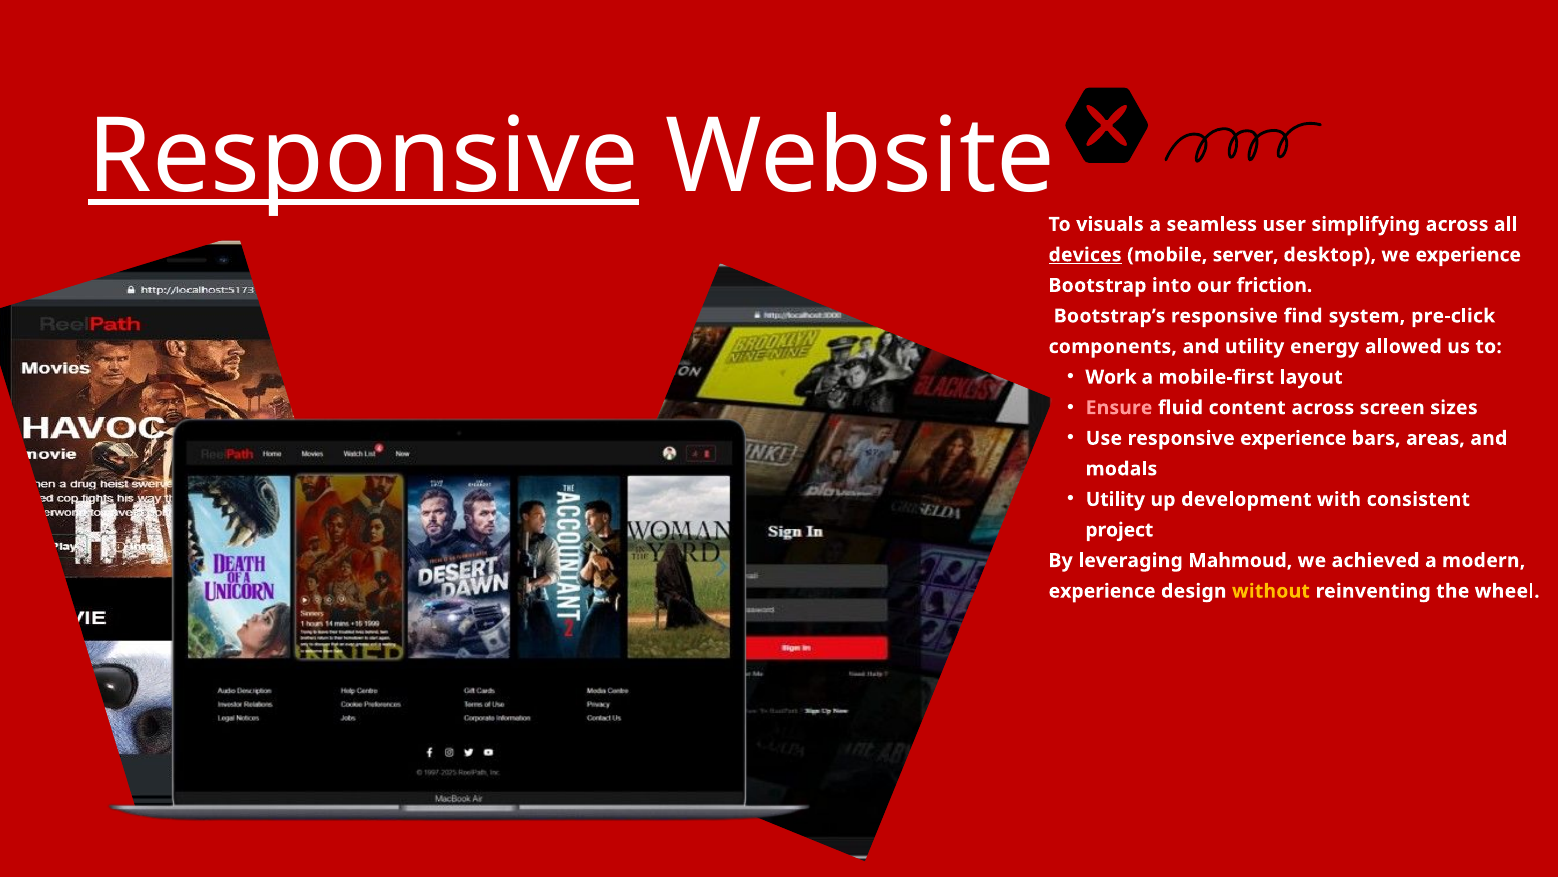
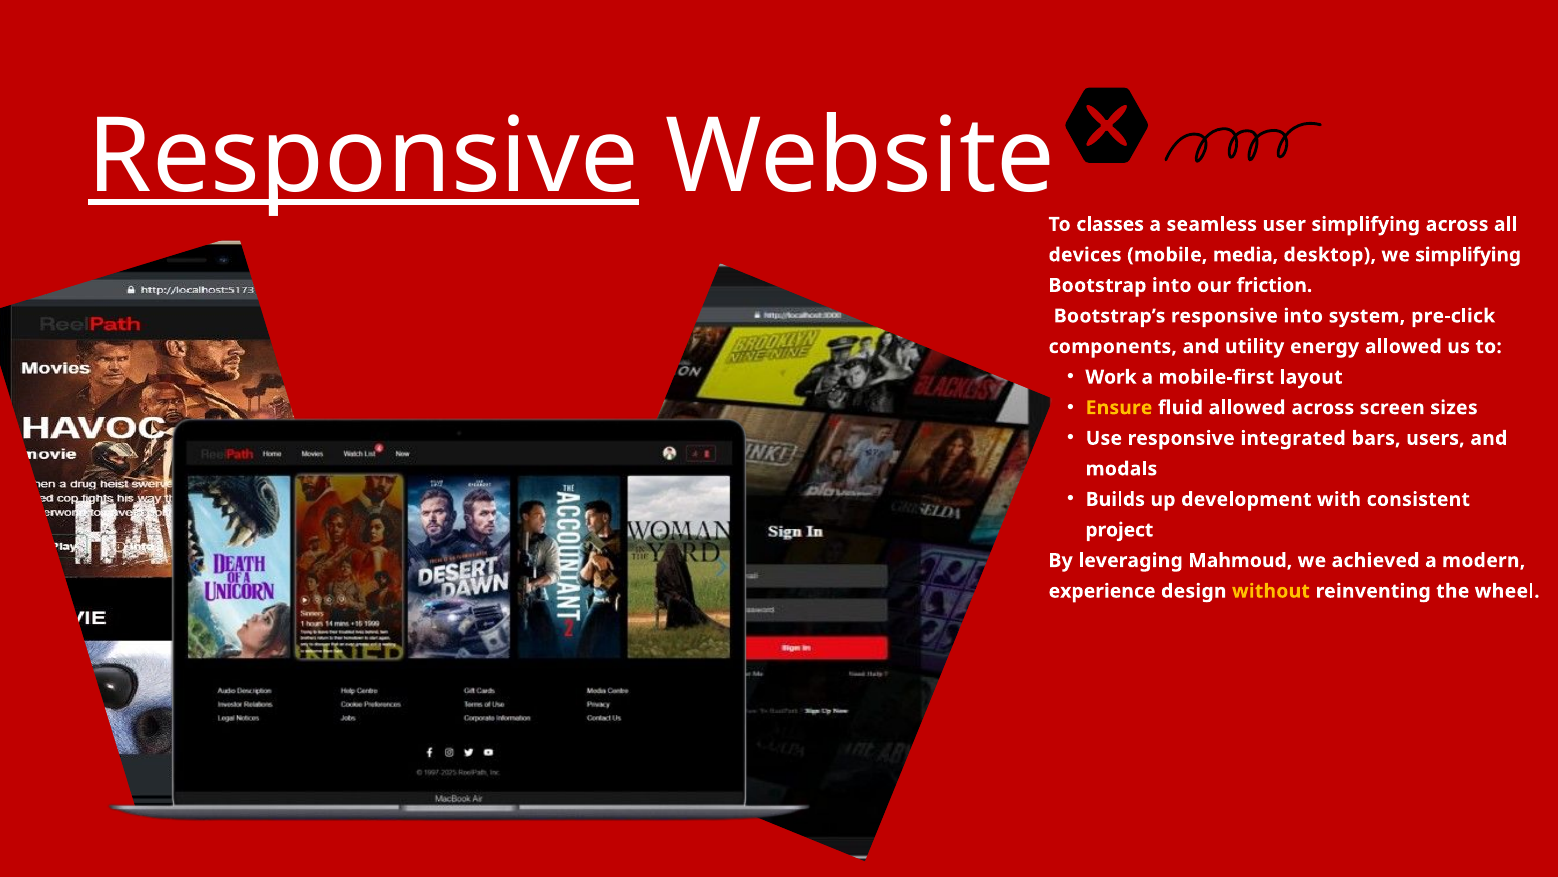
visuals: visuals -> classes
devices underline: present -> none
server: server -> media
we experience: experience -> simplifying
responsive find: find -> into
Ensure colour: pink -> yellow
fluid content: content -> allowed
responsive experience: experience -> integrated
areas: areas -> users
Utility at (1115, 499): Utility -> Builds
